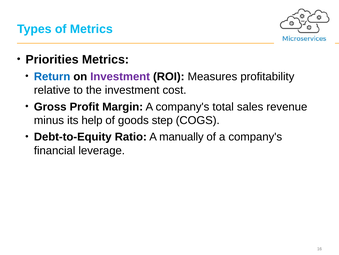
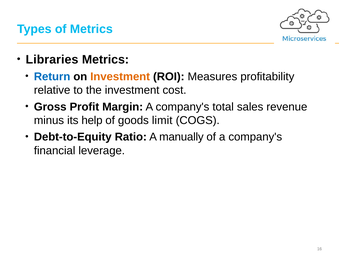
Priorities: Priorities -> Libraries
Investment at (120, 76) colour: purple -> orange
step: step -> limit
